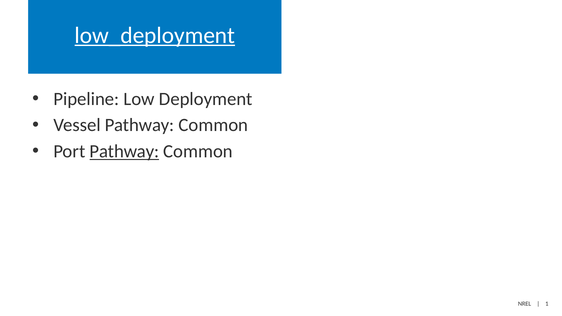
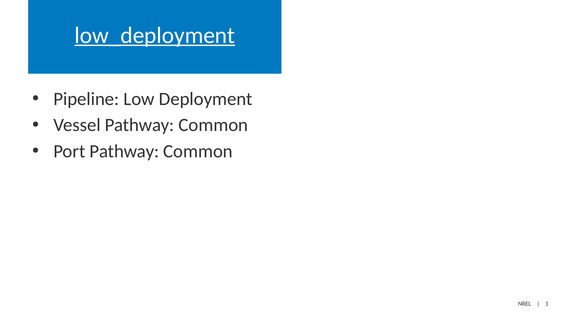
Pathway at (124, 151) underline: present -> none
